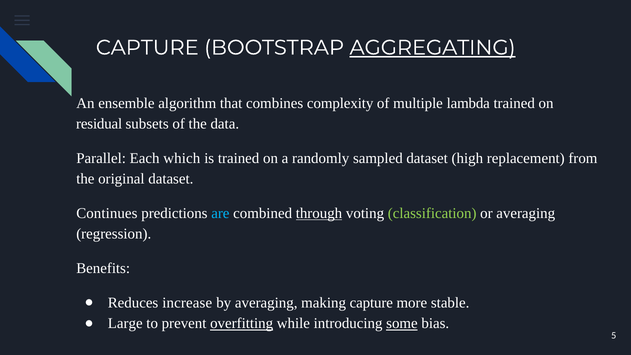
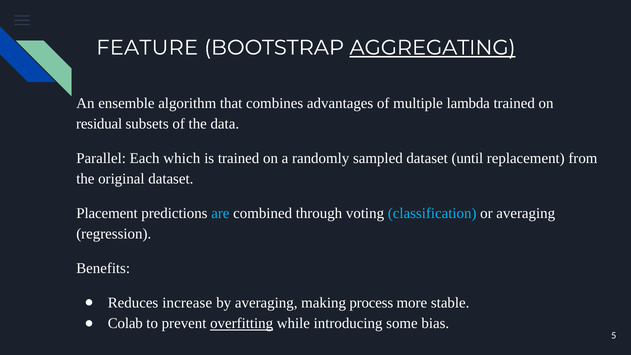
CAPTURE at (147, 48): CAPTURE -> FEATURE
complexity: complexity -> advantages
high: high -> until
Continues: Continues -> Placement
through underline: present -> none
classification colour: light green -> light blue
making capture: capture -> process
Large: Large -> Colab
some underline: present -> none
